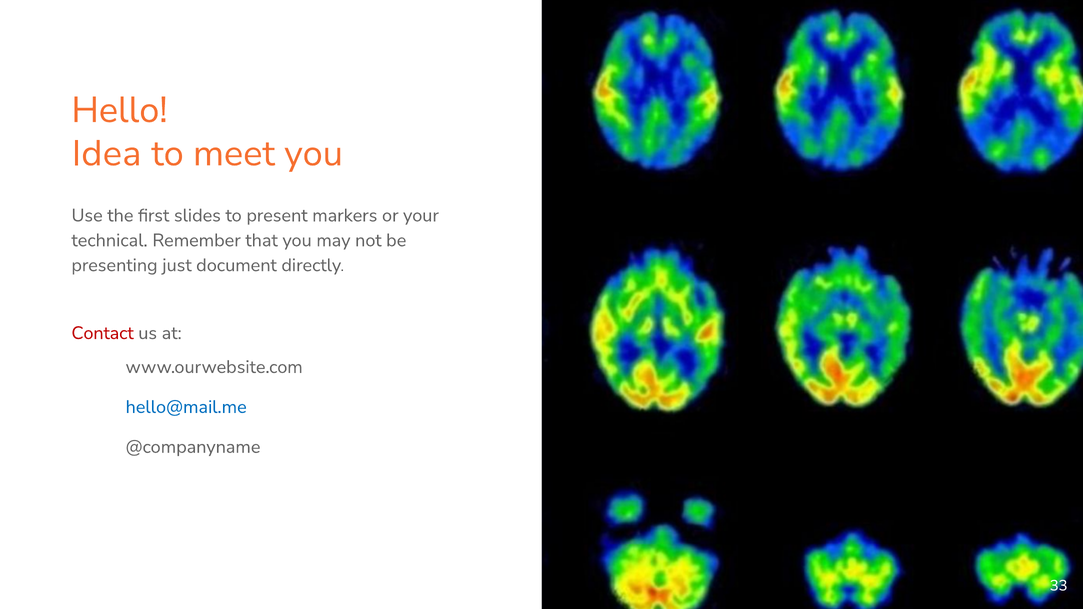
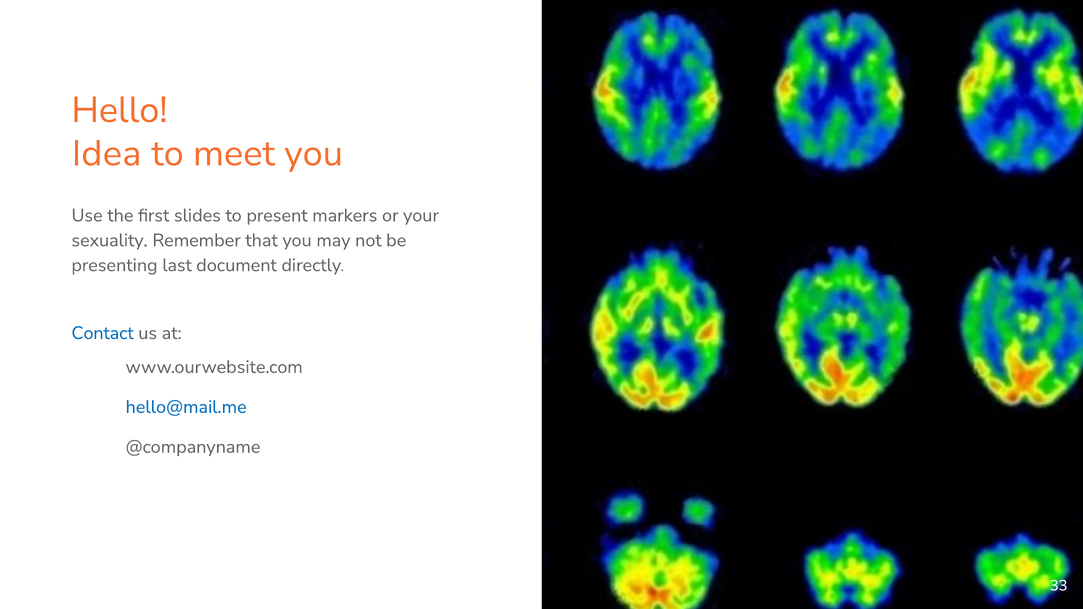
technical: technical -> sexuality
just: just -> last
Contact colour: red -> blue
